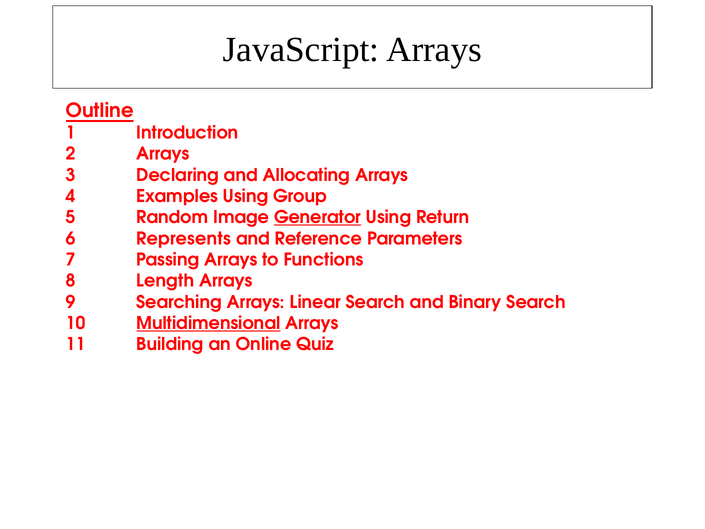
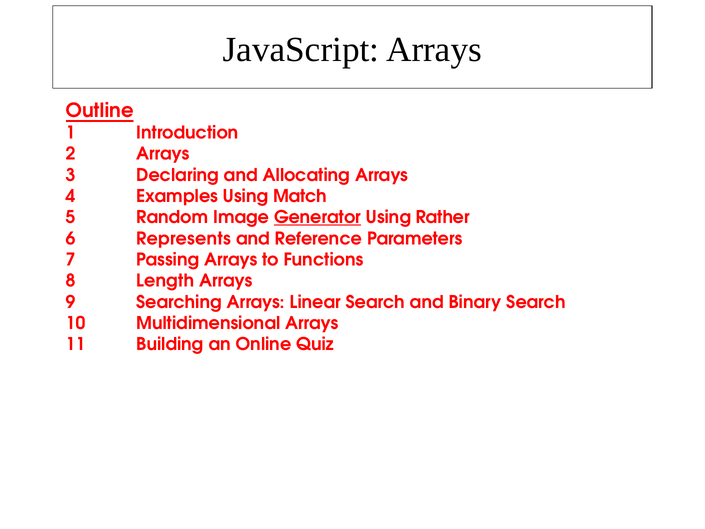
Group: Group -> Match
Return: Return -> Rather
Multidimensional underline: present -> none
